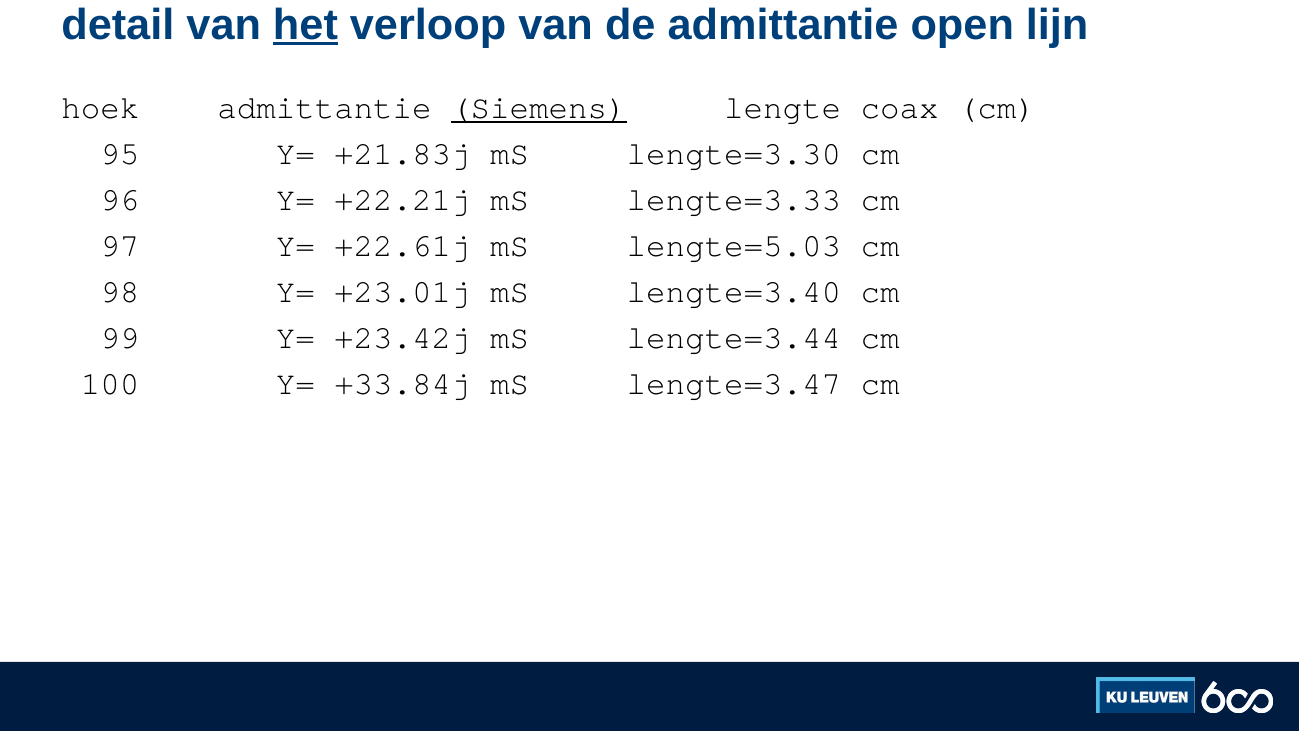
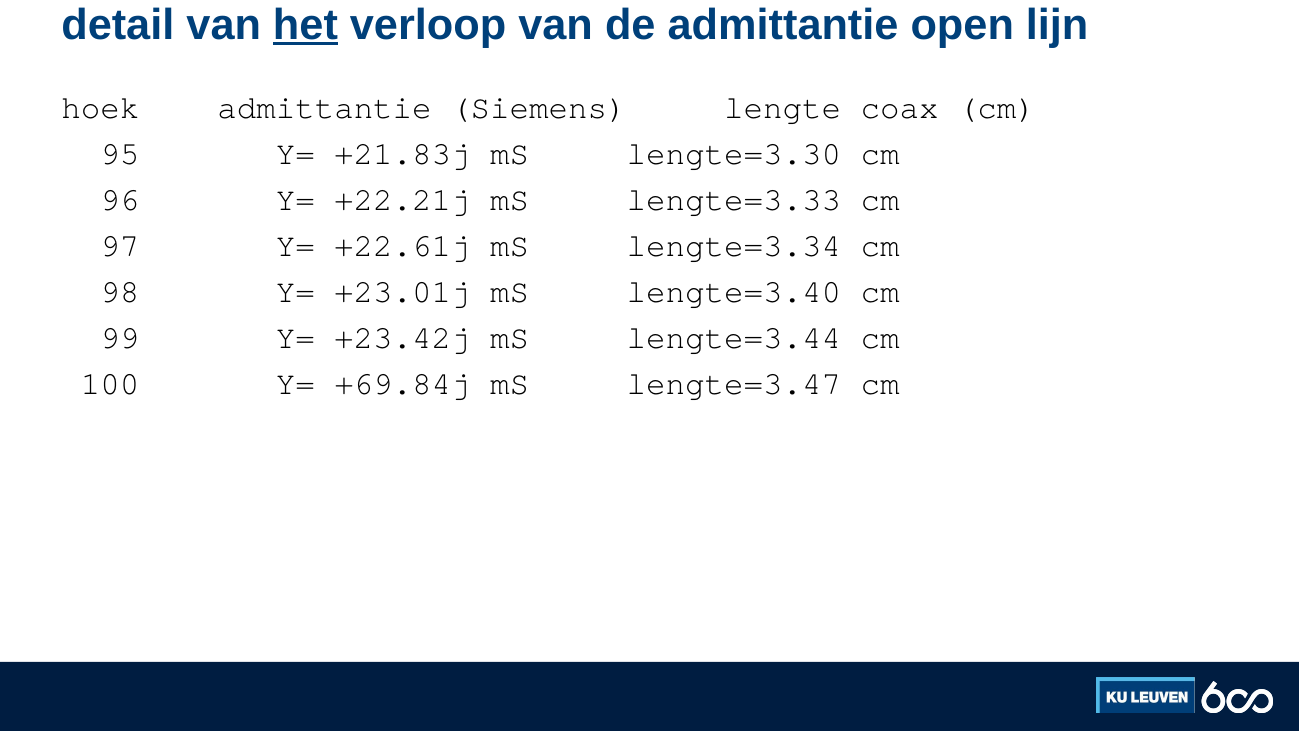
Siemens underline: present -> none
lengte=5.03: lengte=5.03 -> lengte=3.34
+33.84j: +33.84j -> +69.84j
